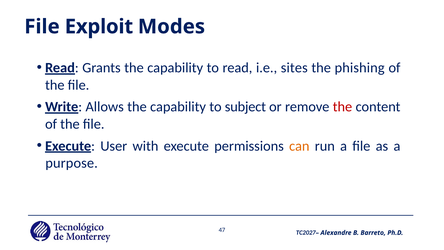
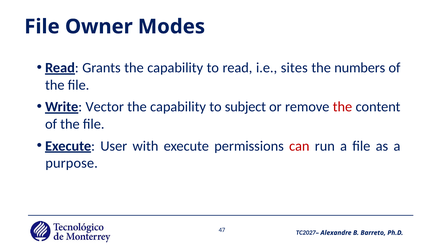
Exploit: Exploit -> Owner
phishing: phishing -> numbers
Allows: Allows -> Vector
can colour: orange -> red
